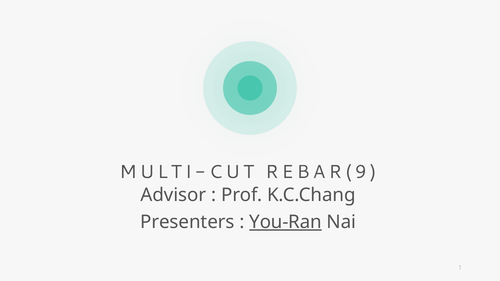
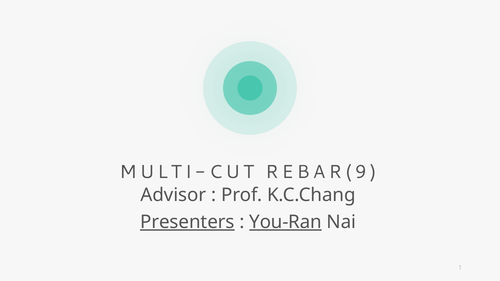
Presenters underline: none -> present
